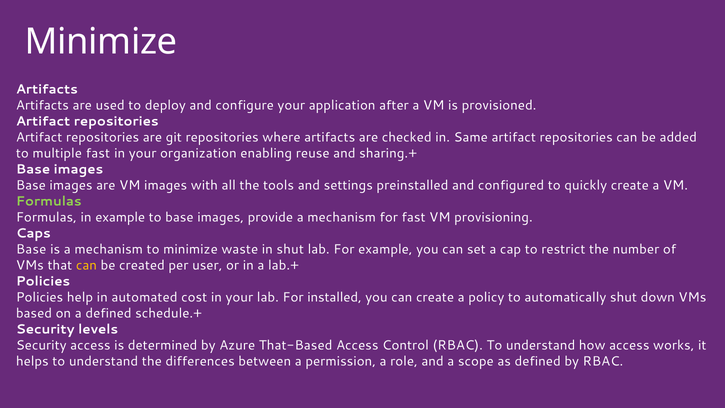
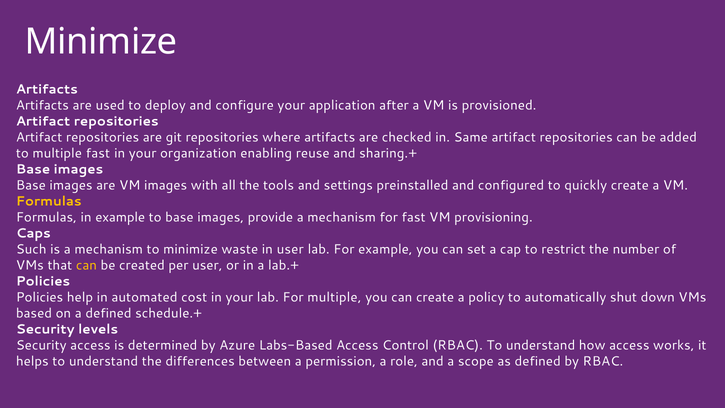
Formulas at (49, 201) colour: light green -> yellow
Base at (31, 249): Base -> Such
in shut: shut -> user
For installed: installed -> multiple
That-Based: That-Based -> Labs-Based
